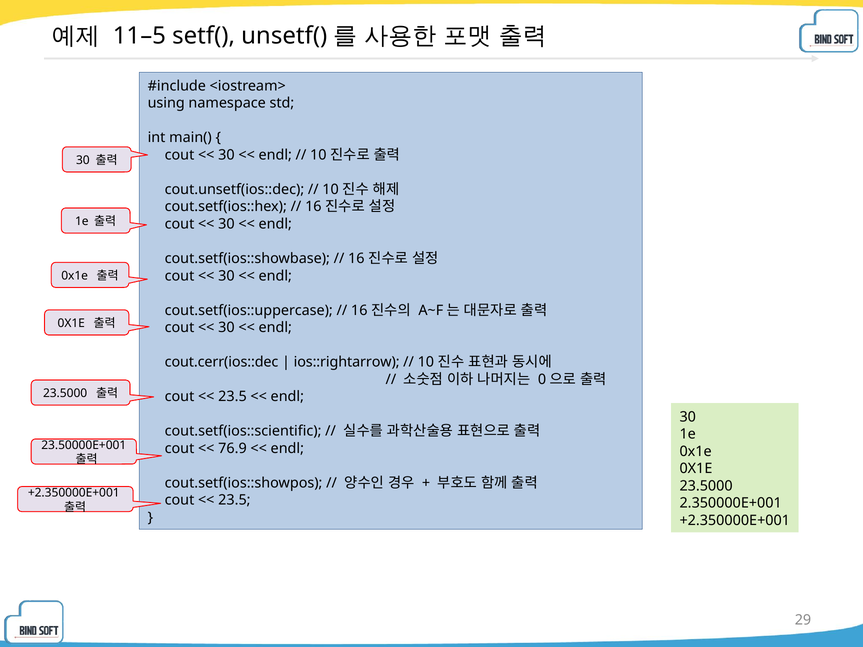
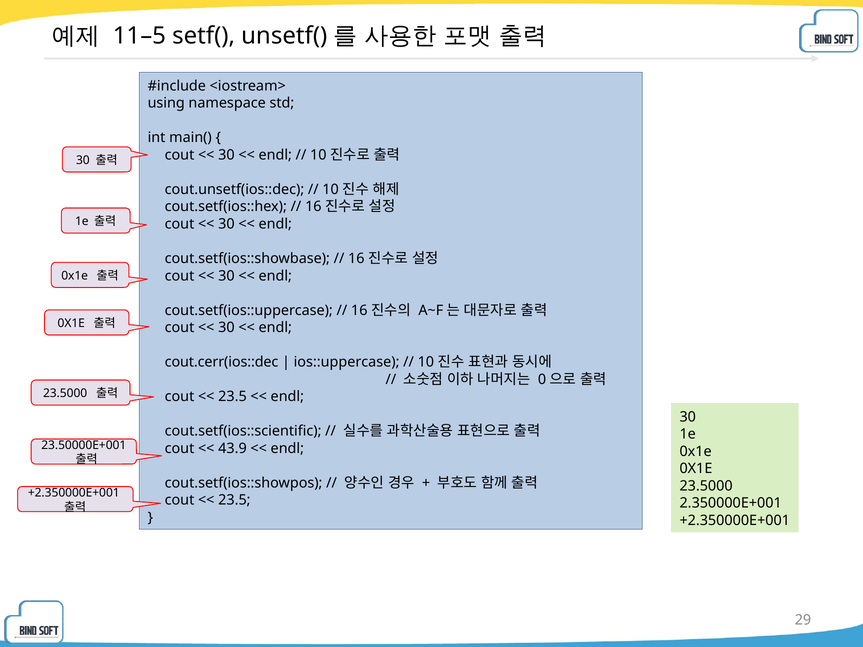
ios::rightarrow: ios::rightarrow -> ios::uppercase
76.9: 76.9 -> 43.9
